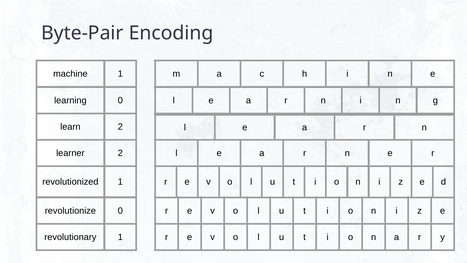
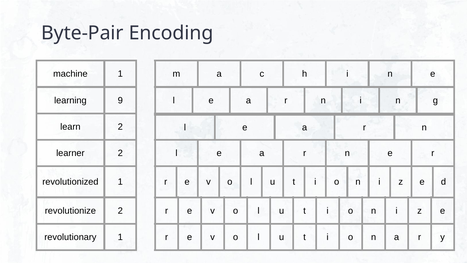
learning 0: 0 -> 9
revolutionize 0: 0 -> 2
